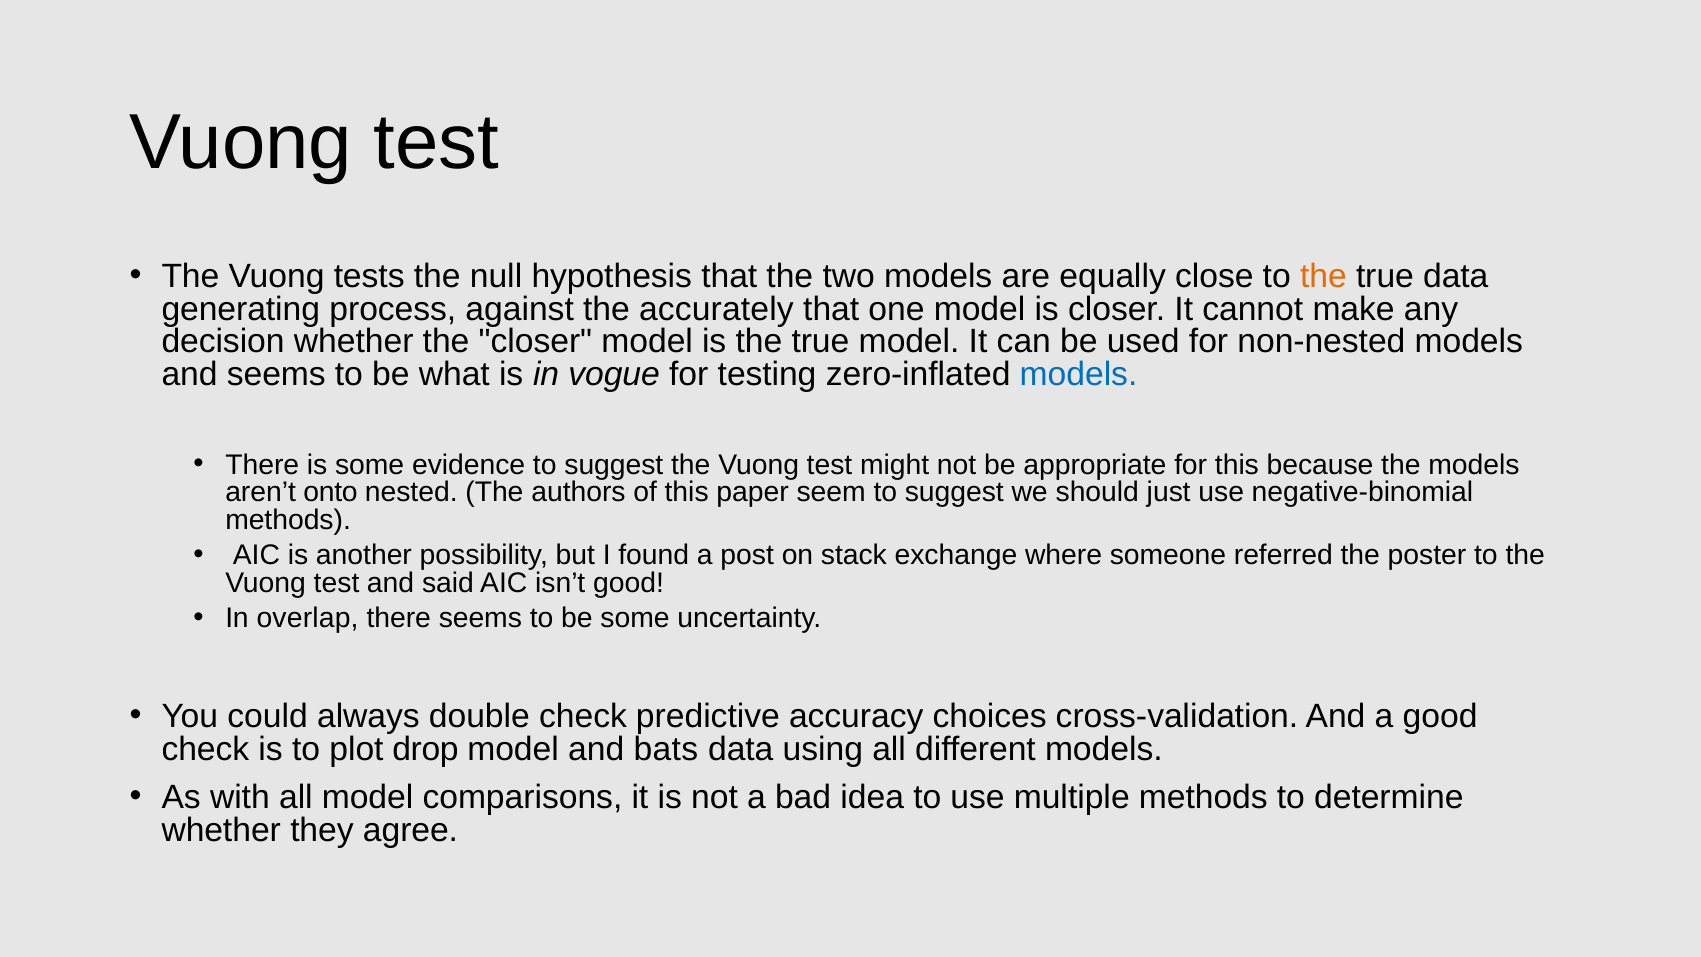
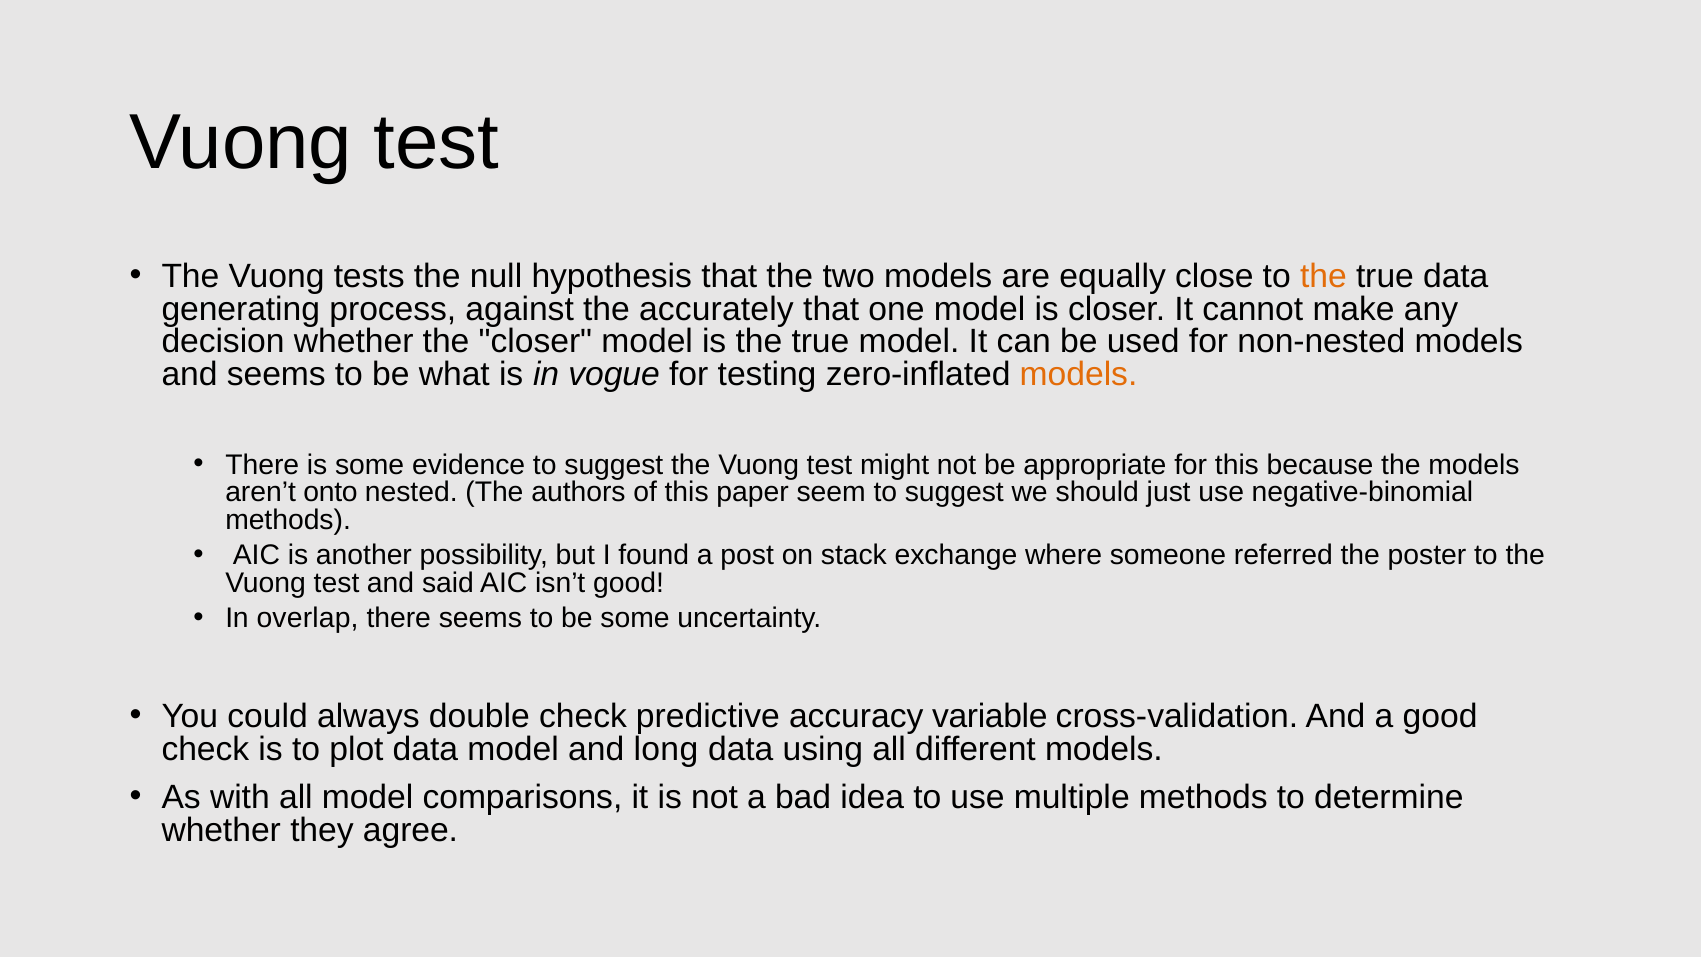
models at (1079, 374) colour: blue -> orange
choices: choices -> variable
plot drop: drop -> data
bats: bats -> long
